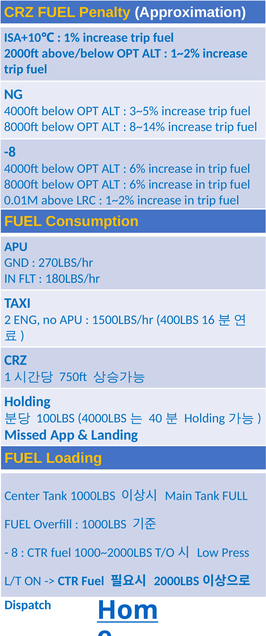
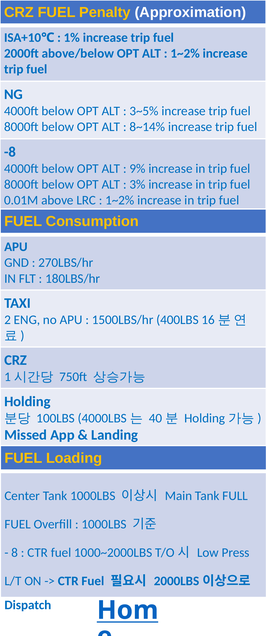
6% at (137, 169): 6% -> 9%
6% at (137, 185): 6% -> 3%
